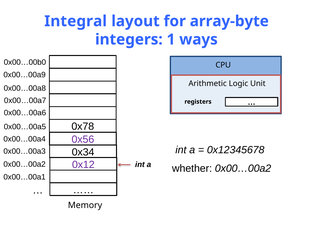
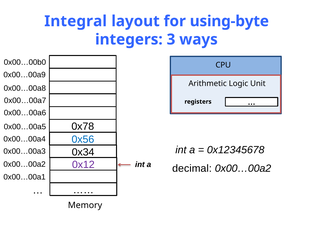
array-byte: array-byte -> using-byte
1: 1 -> 3
0x56 colour: purple -> blue
whether: whether -> decimal
